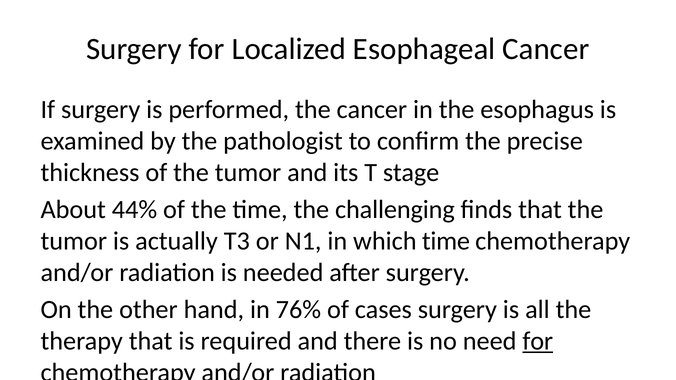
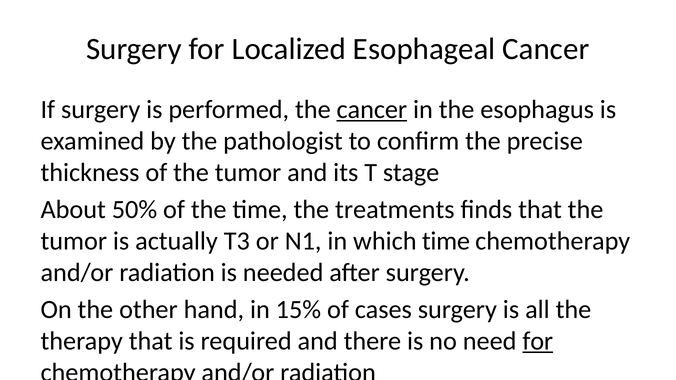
cancer at (372, 110) underline: none -> present
44%: 44% -> 50%
challenging: challenging -> treatments
76%: 76% -> 15%
